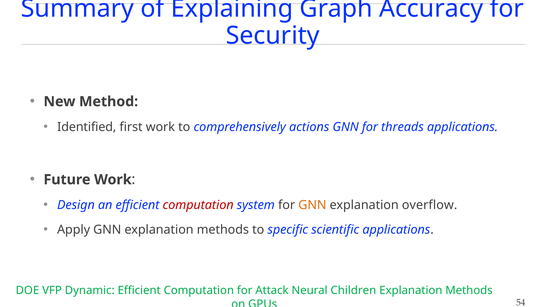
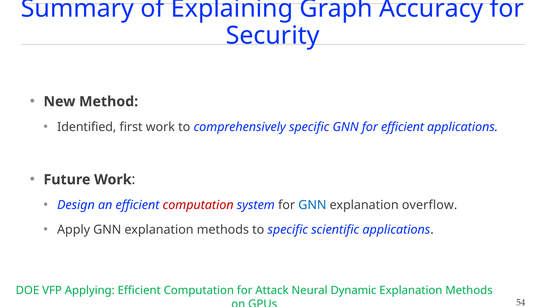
comprehensively actions: actions -> specific
for threads: threads -> efficient
GNN at (312, 205) colour: orange -> blue
Dynamic: Dynamic -> Applying
Children: Children -> Dynamic
